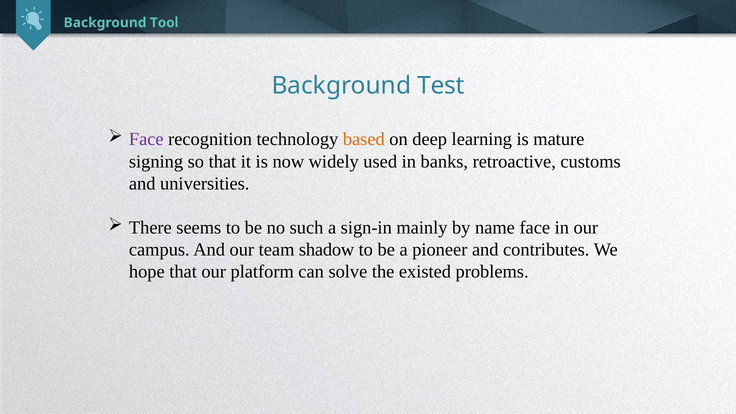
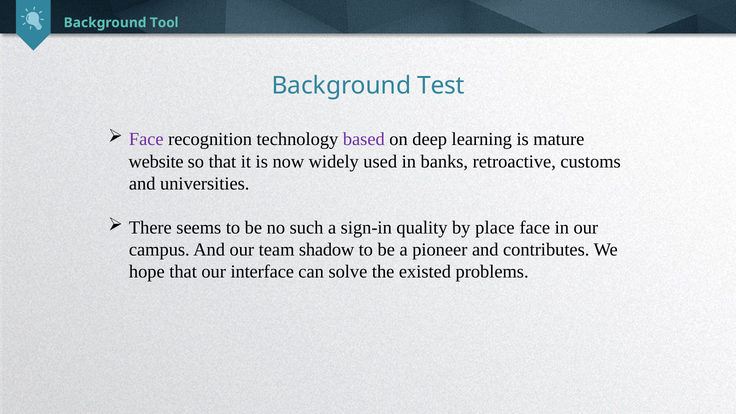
based colour: orange -> purple
signing: signing -> website
mainly: mainly -> quality
name: name -> place
platform: platform -> interface
